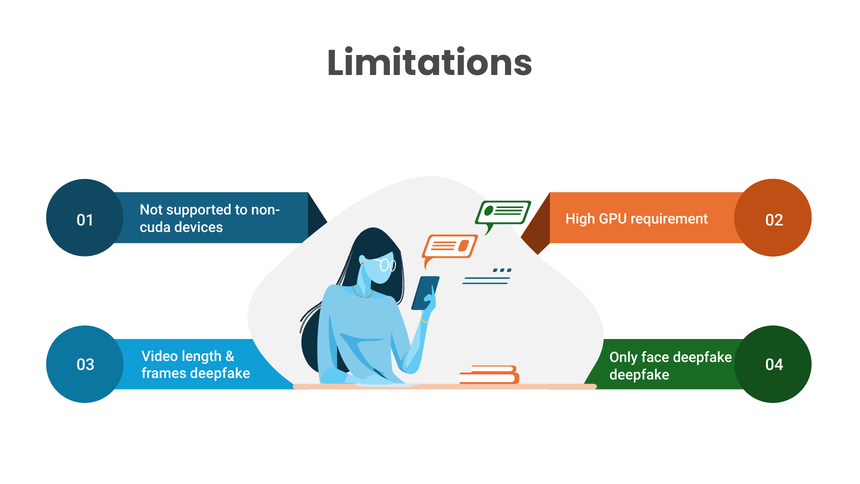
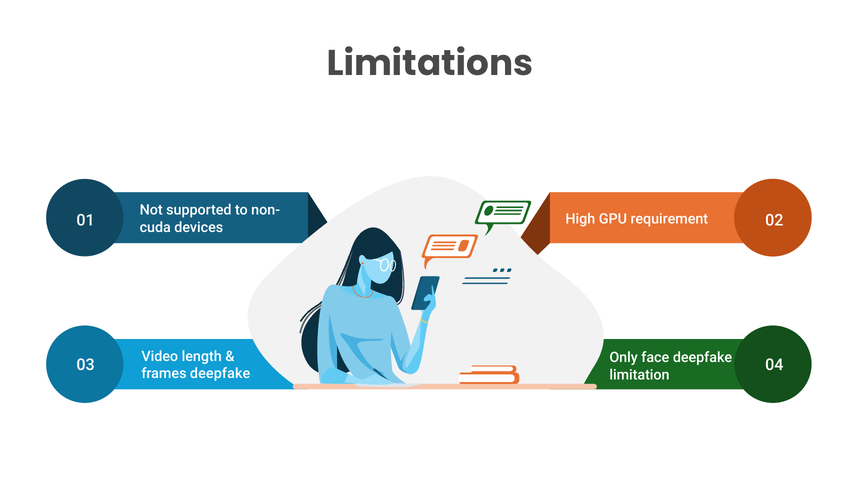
deepfake at (639, 375): deepfake -> limitation
